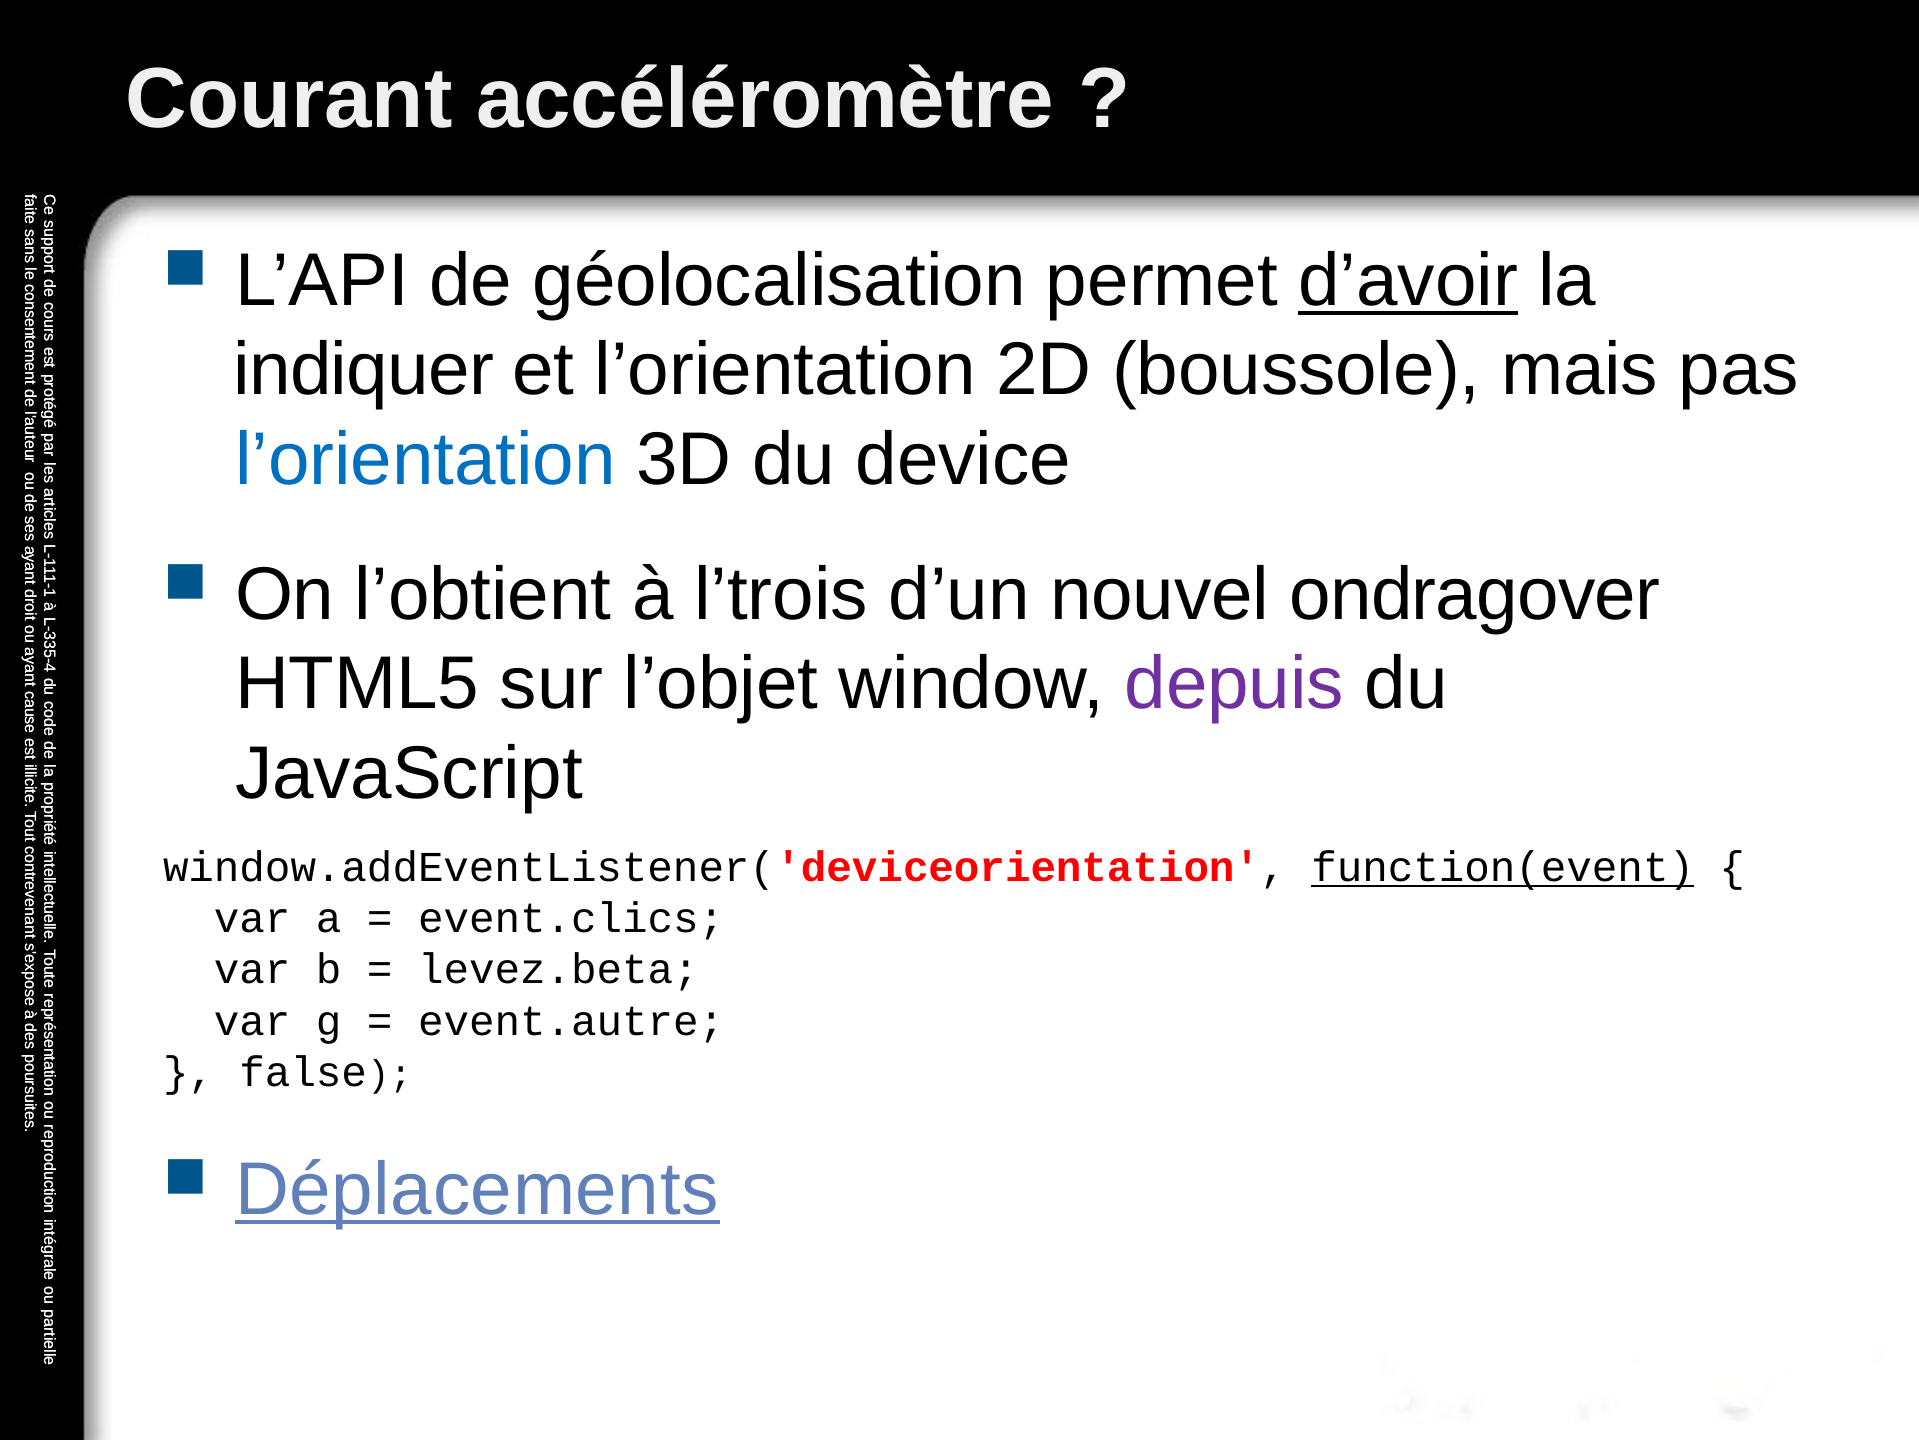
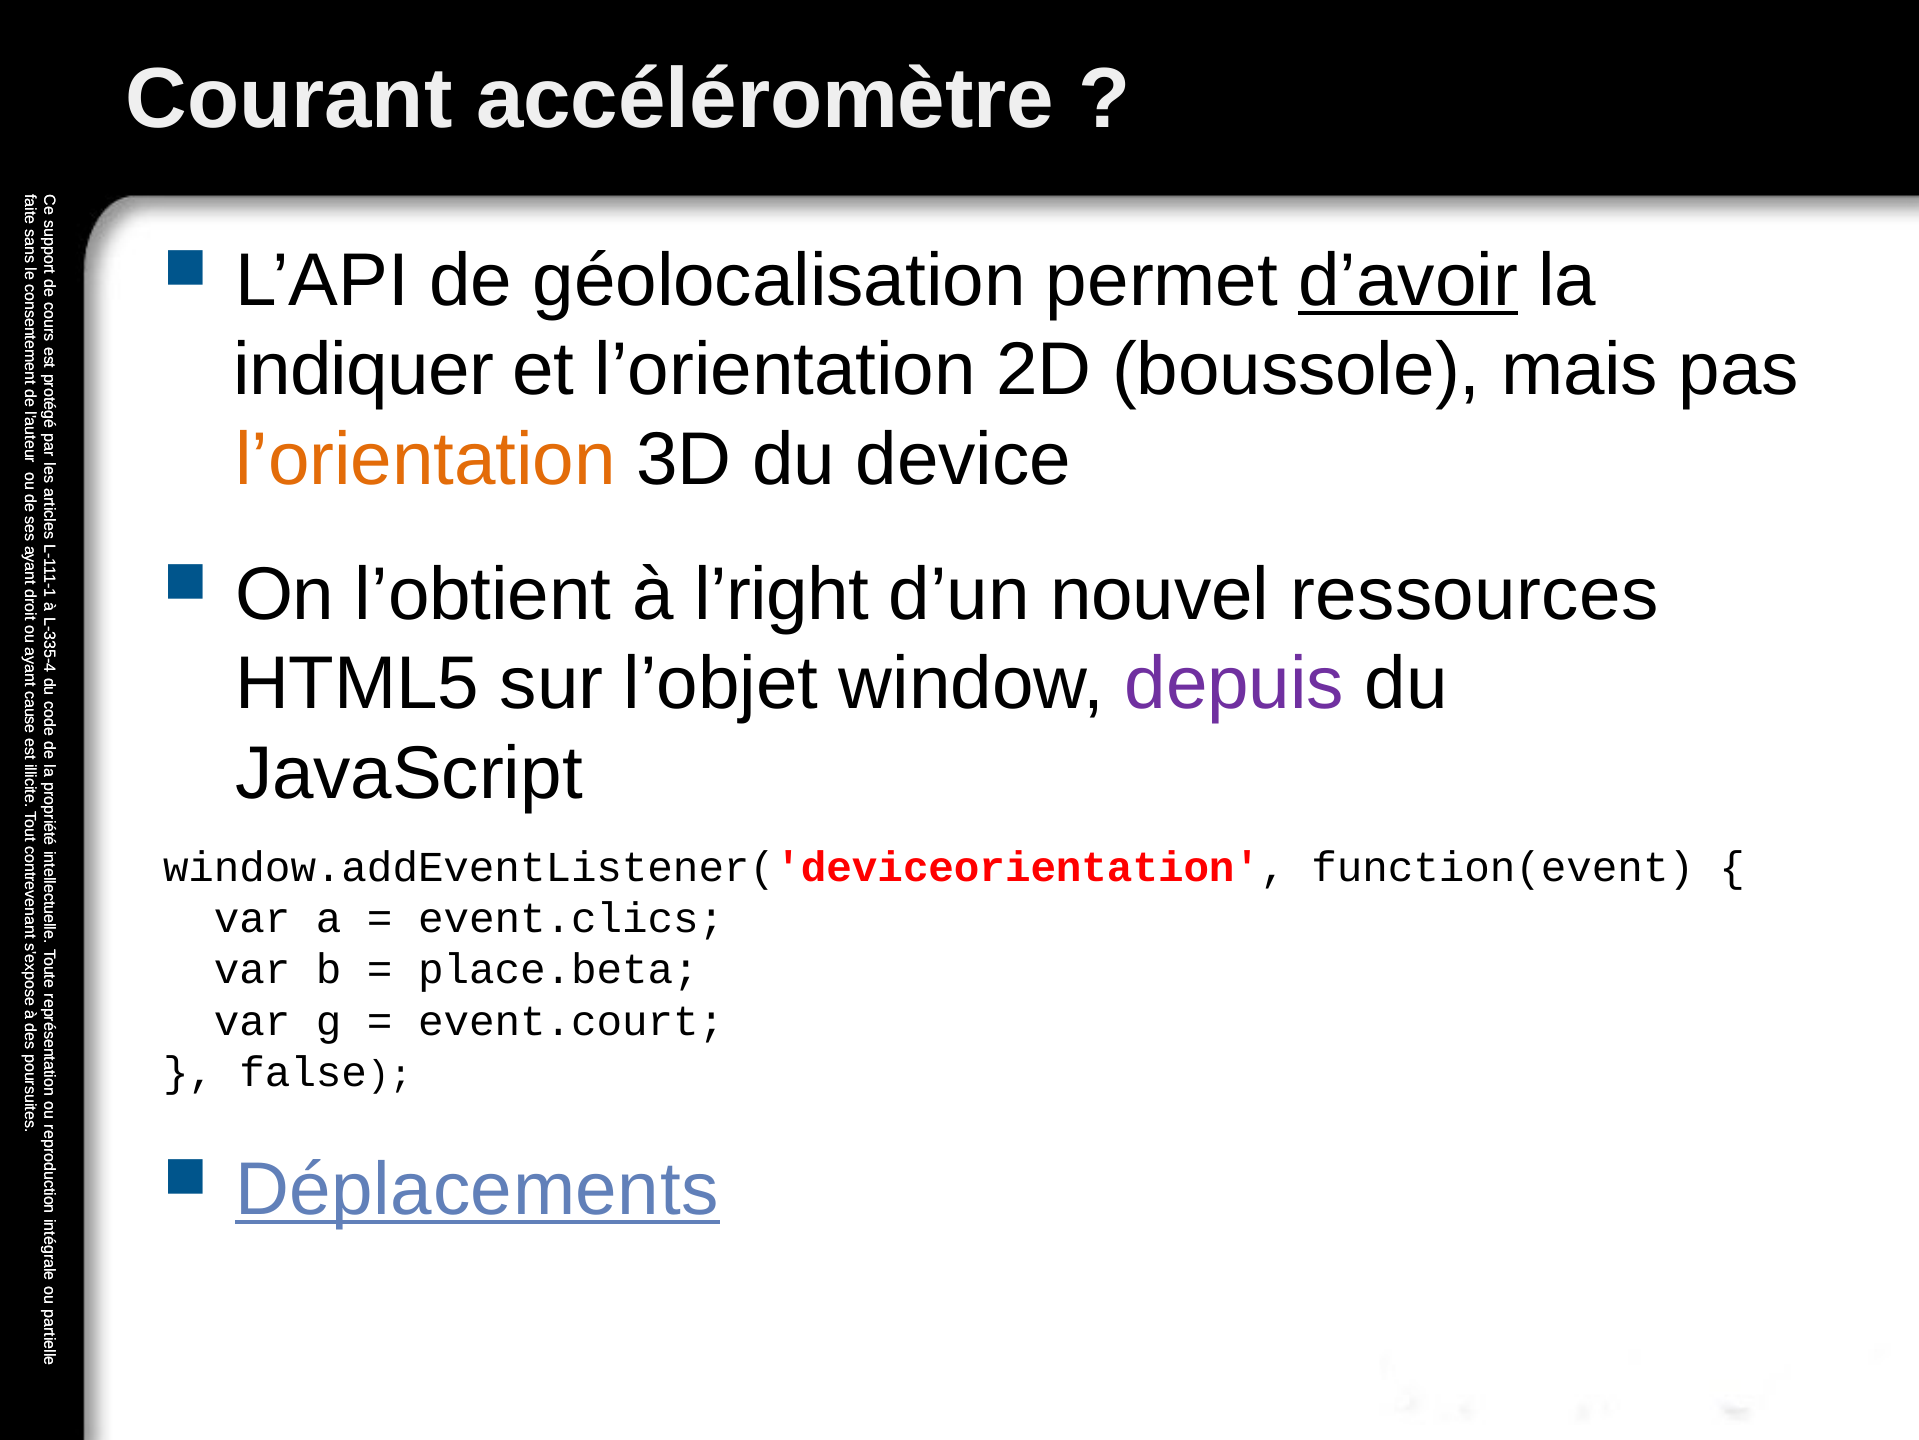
l’orientation at (426, 460) colour: blue -> orange
l’trois: l’trois -> l’right
ondragover: ondragover -> ressources
function(event underline: present -> none
levez.beta: levez.beta -> place.beta
event.autre: event.autre -> event.court
